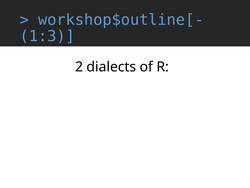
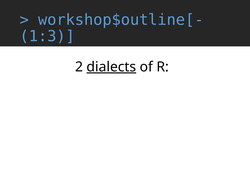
dialects underline: none -> present
